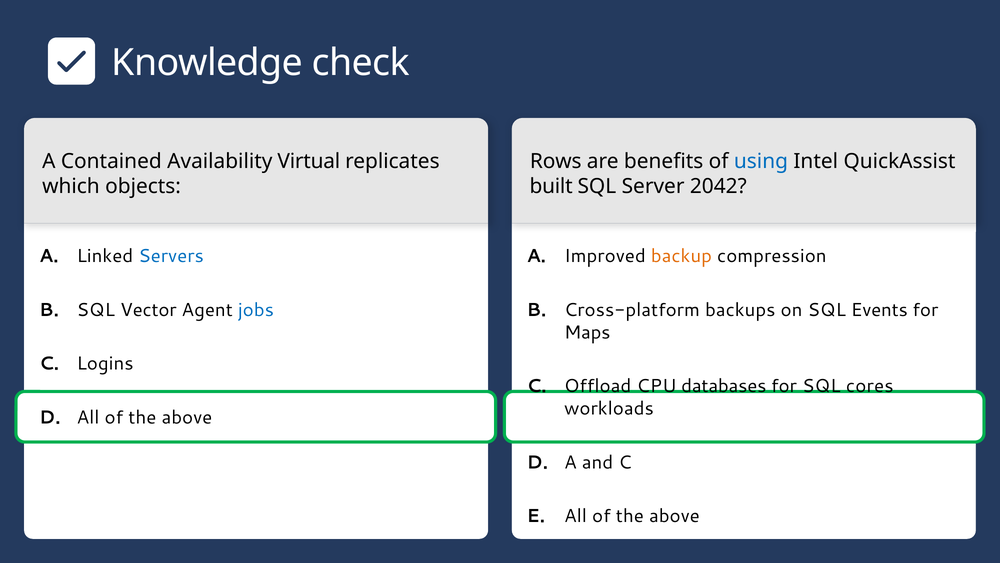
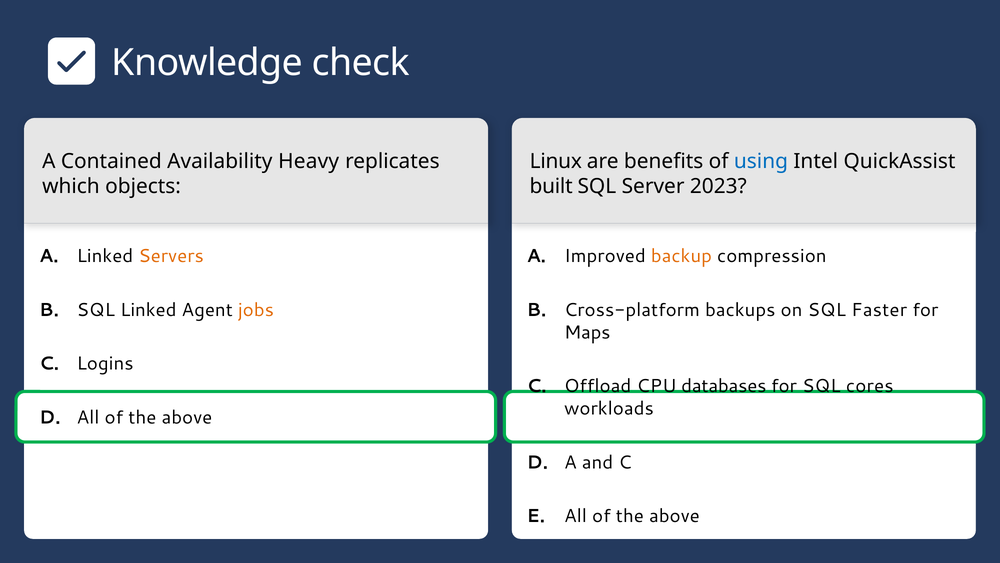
Virtual: Virtual -> Heavy
Rows: Rows -> Linux
2042: 2042 -> 2023
Servers colour: blue -> orange
SQL Vector: Vector -> Linked
jobs colour: blue -> orange
Events: Events -> Faster
